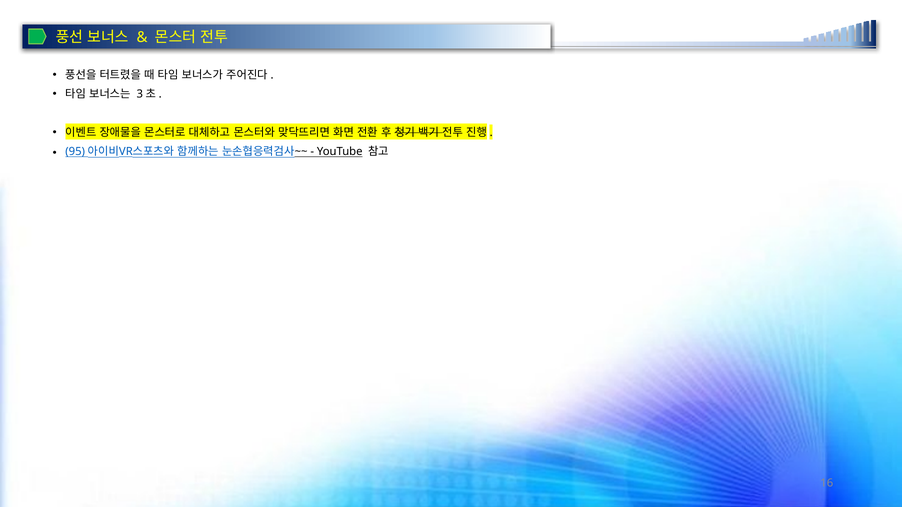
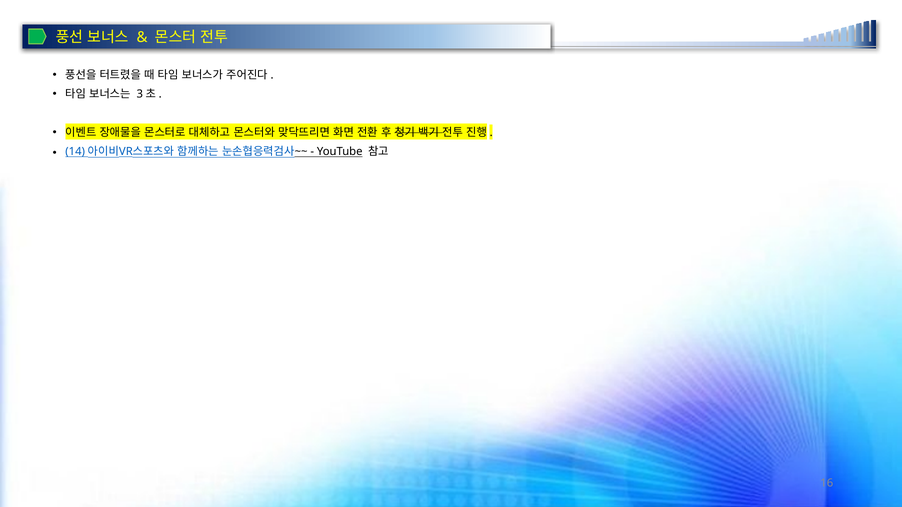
95: 95 -> 14
